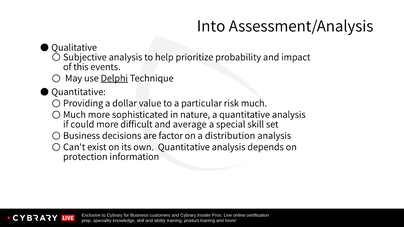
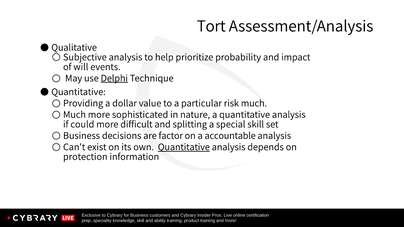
Into: Into -> Tort
this: this -> will
average: average -> splitting
distribution: distribution -> accountable
Quantitative at (184, 147) underline: none -> present
